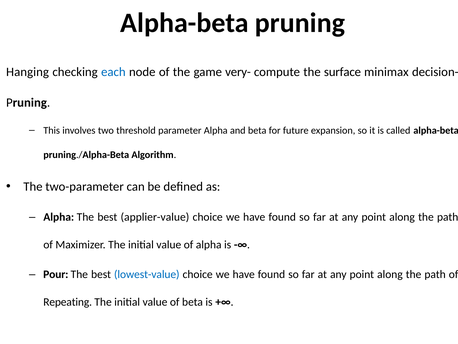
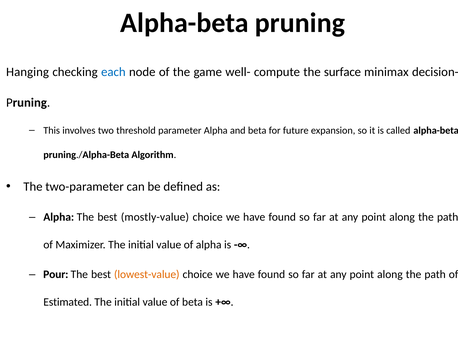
very-: very- -> well-
applier-value: applier-value -> mostly-value
lowest-value colour: blue -> orange
Repeating: Repeating -> Estimated
